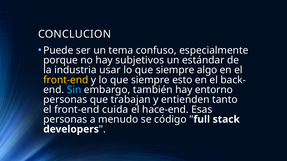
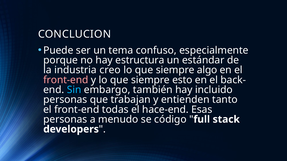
subjetivos: subjetivos -> estructura
usar: usar -> creo
front-end at (66, 80) colour: yellow -> pink
entorno: entorno -> incluido
cuida: cuida -> todas
